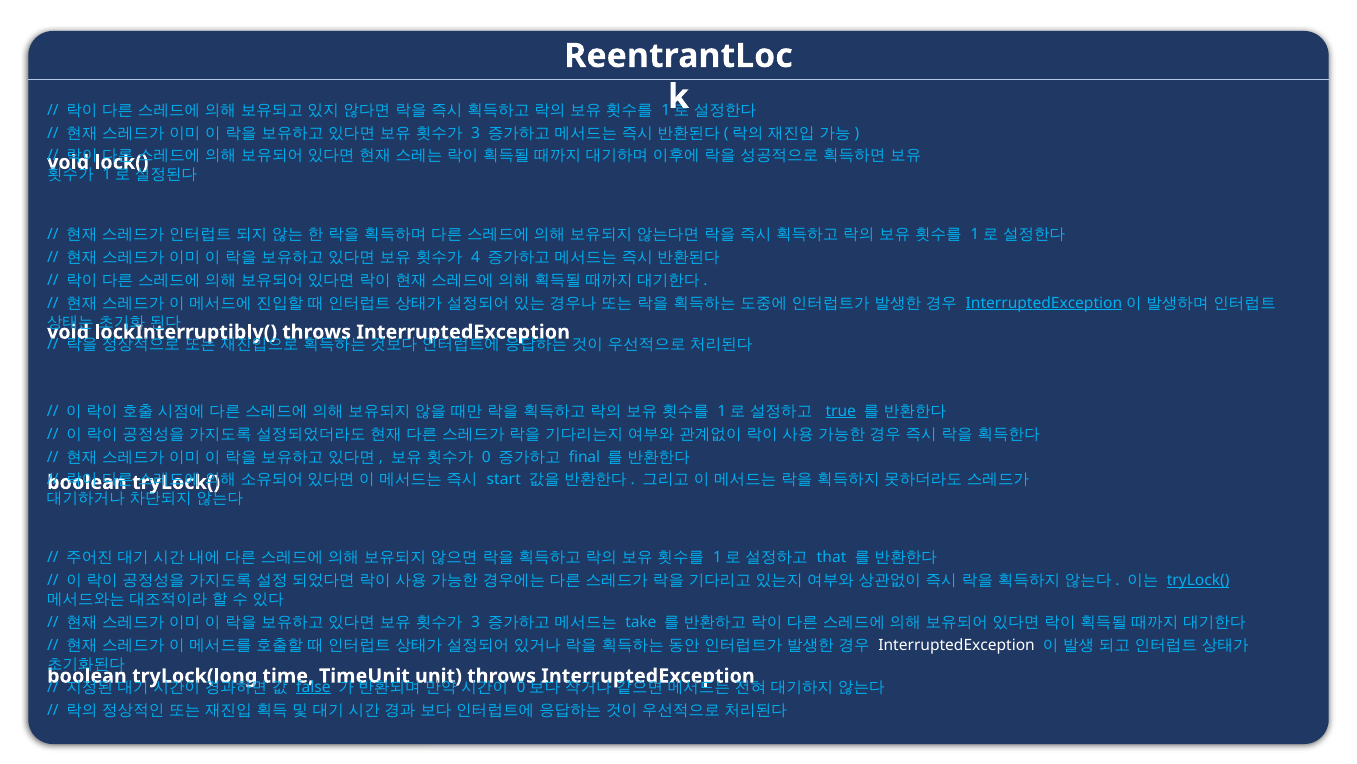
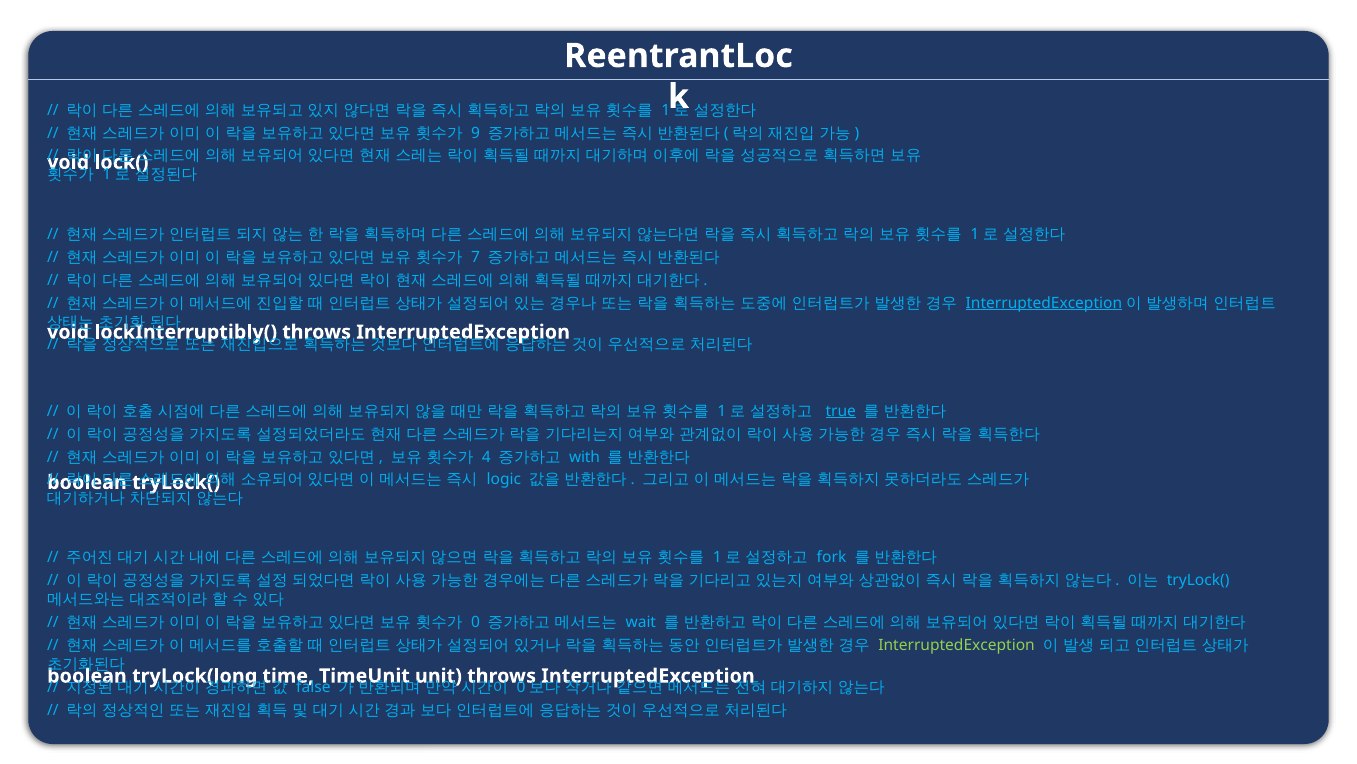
3 at (476, 133): 3 -> 9
4: 4 -> 7
0: 0 -> 4
final: final -> with
start: start -> logic
that: that -> fork
tryLock( at (1198, 580) underline: present -> none
3 at (476, 622): 3 -> 0
take: take -> wait
InterruptedException at (957, 645) colour: white -> light green
false underline: present -> none
